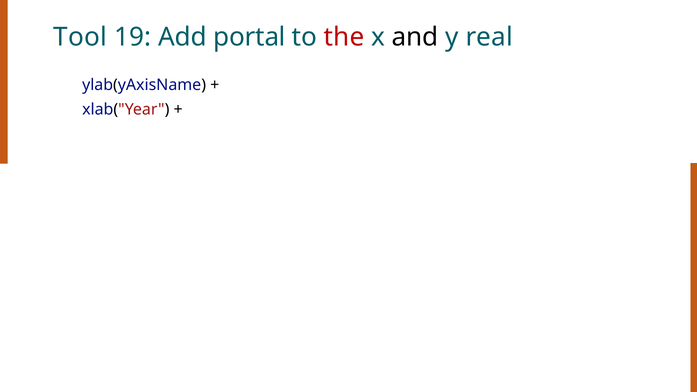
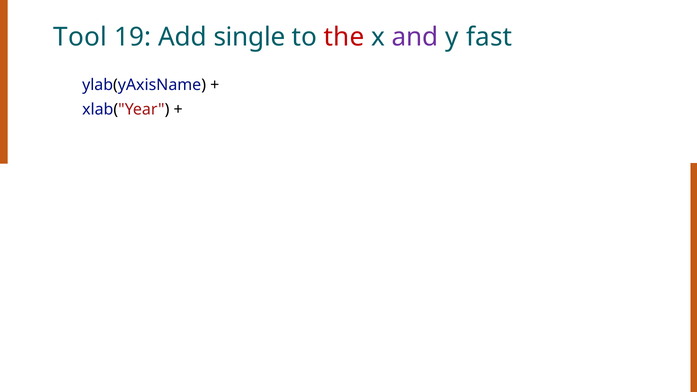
portal: portal -> single
and colour: black -> purple
real: real -> fast
